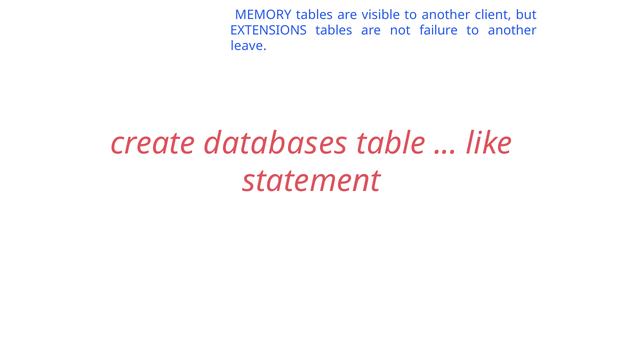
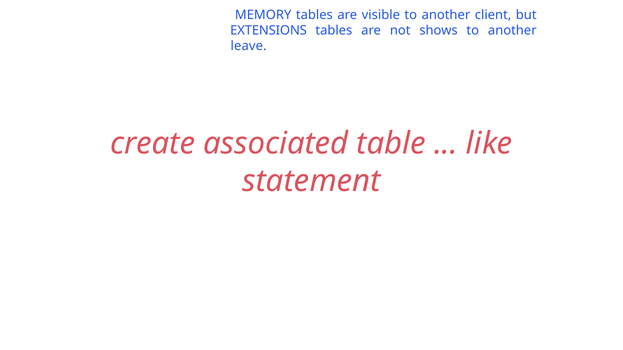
failure: failure -> shows
databases: databases -> associated
